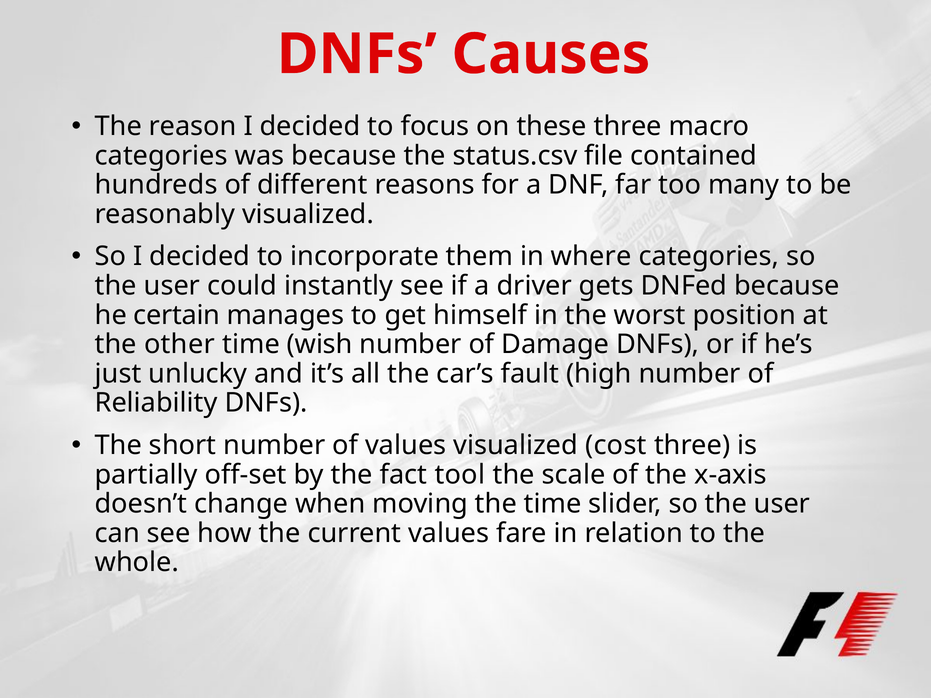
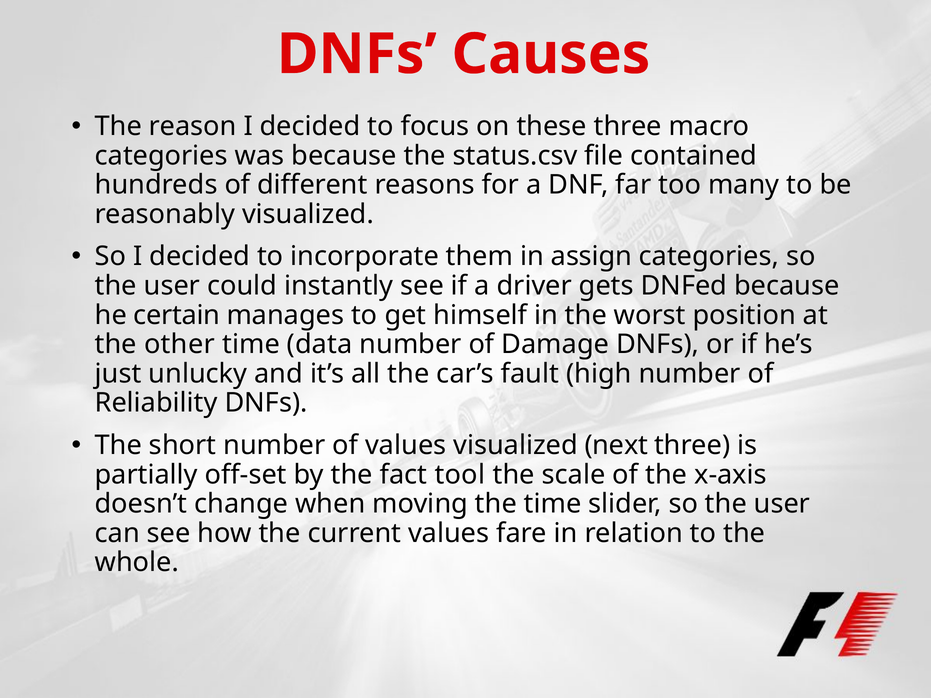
where: where -> assign
wish: wish -> data
cost: cost -> next
